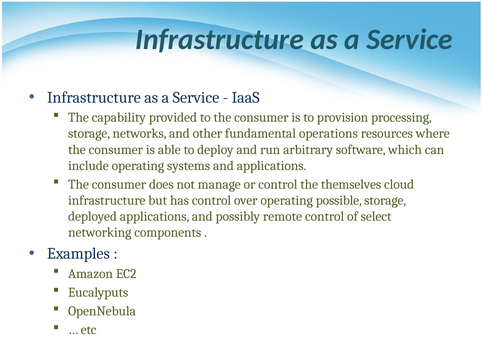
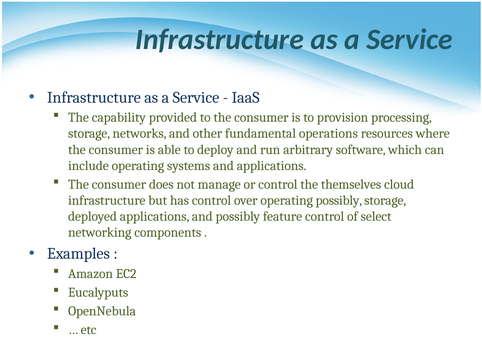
operating possible: possible -> possibly
remote: remote -> feature
